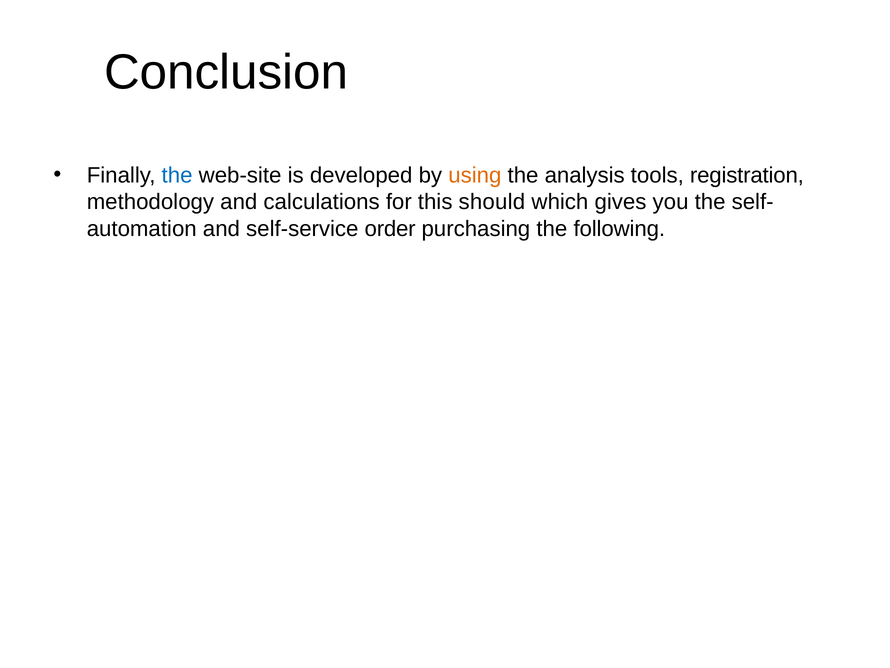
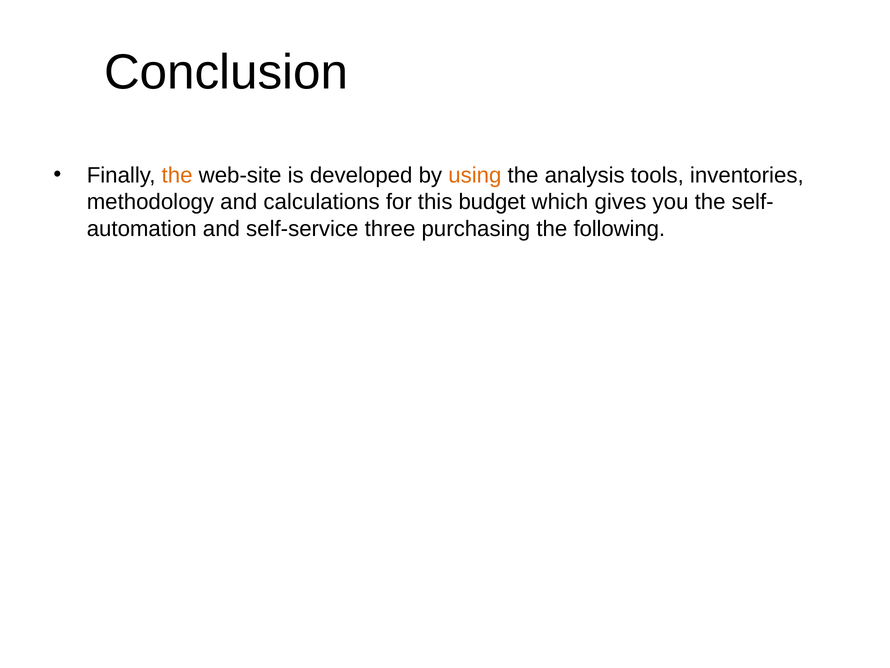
the at (177, 175) colour: blue -> orange
registration: registration -> inventories
should: should -> budget
order: order -> three
